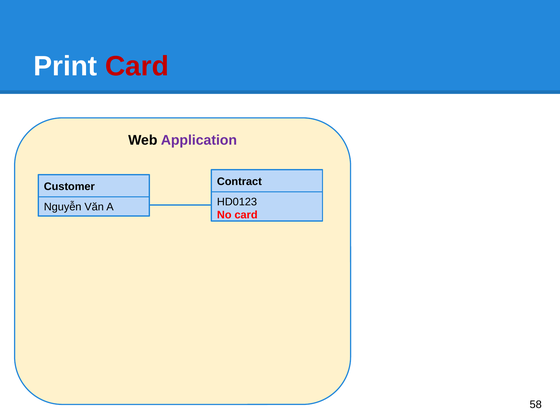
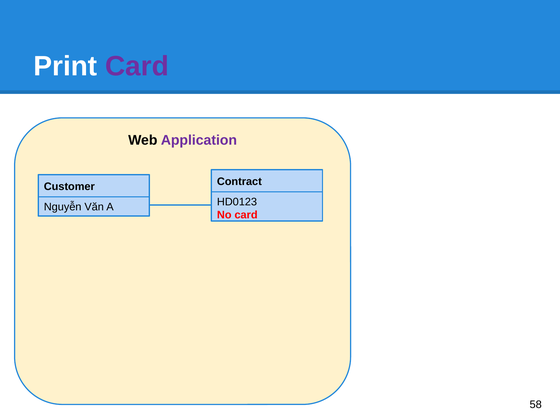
Card at (137, 66) colour: red -> purple
